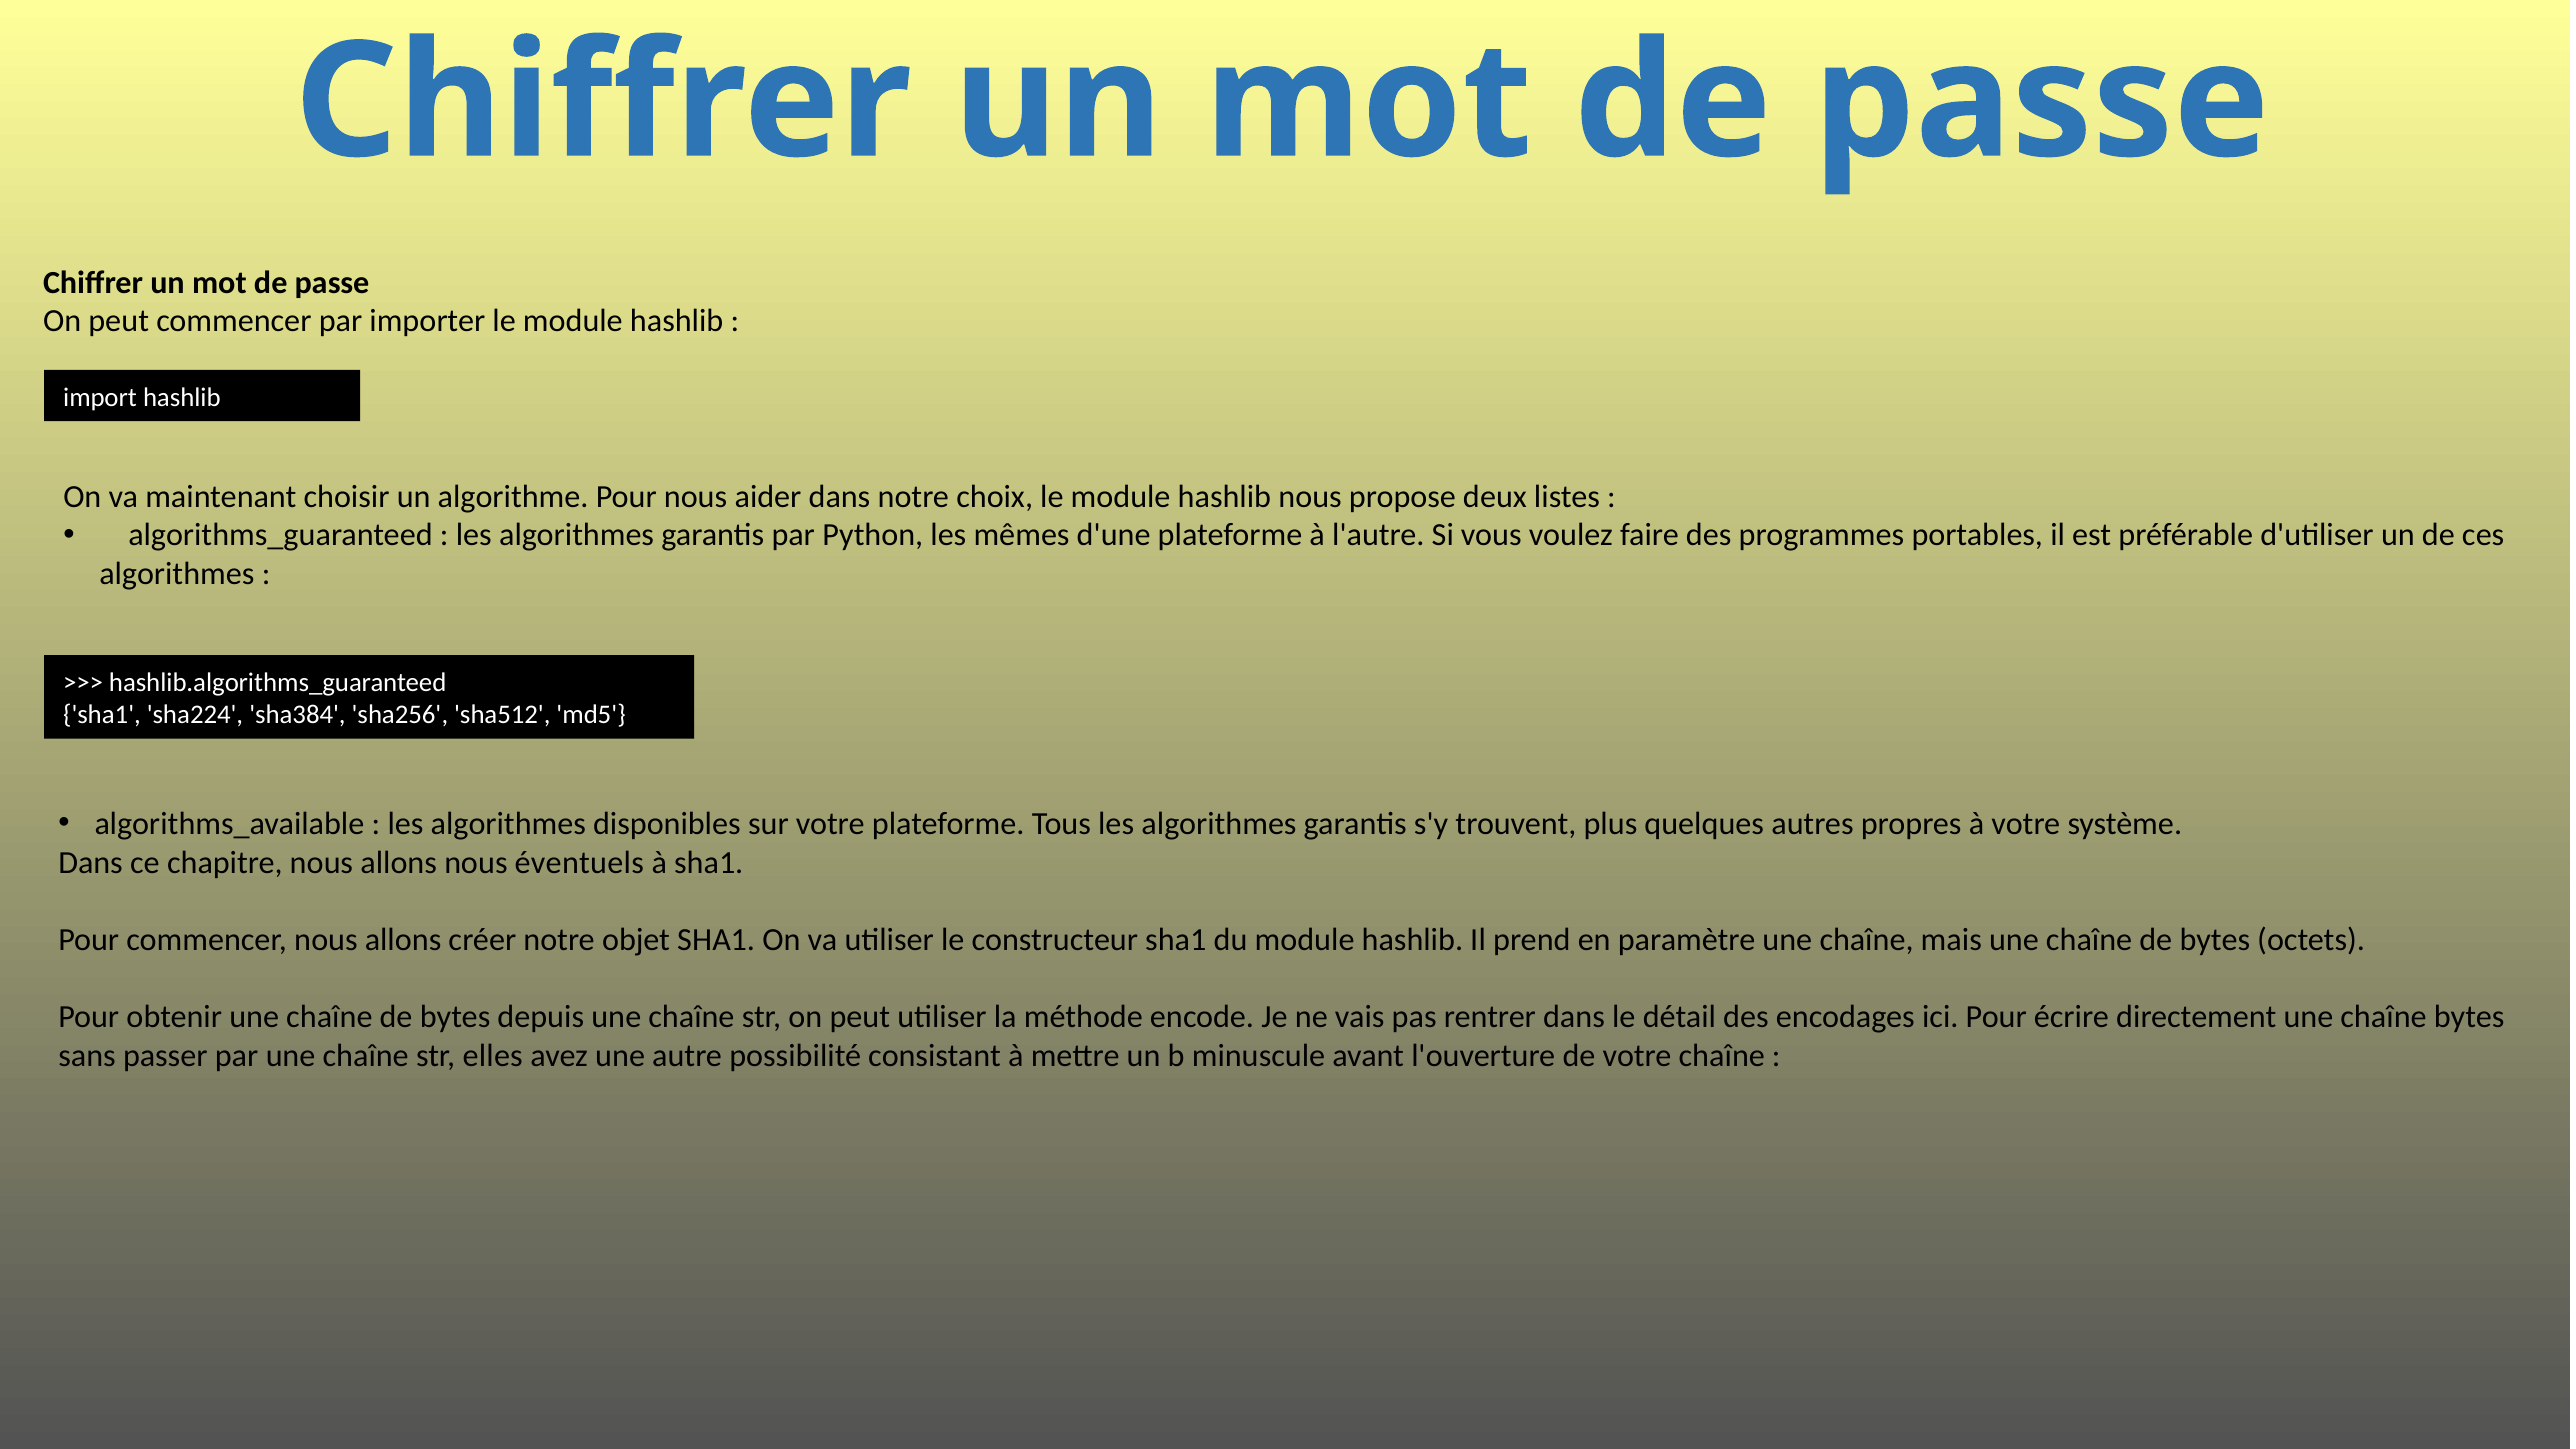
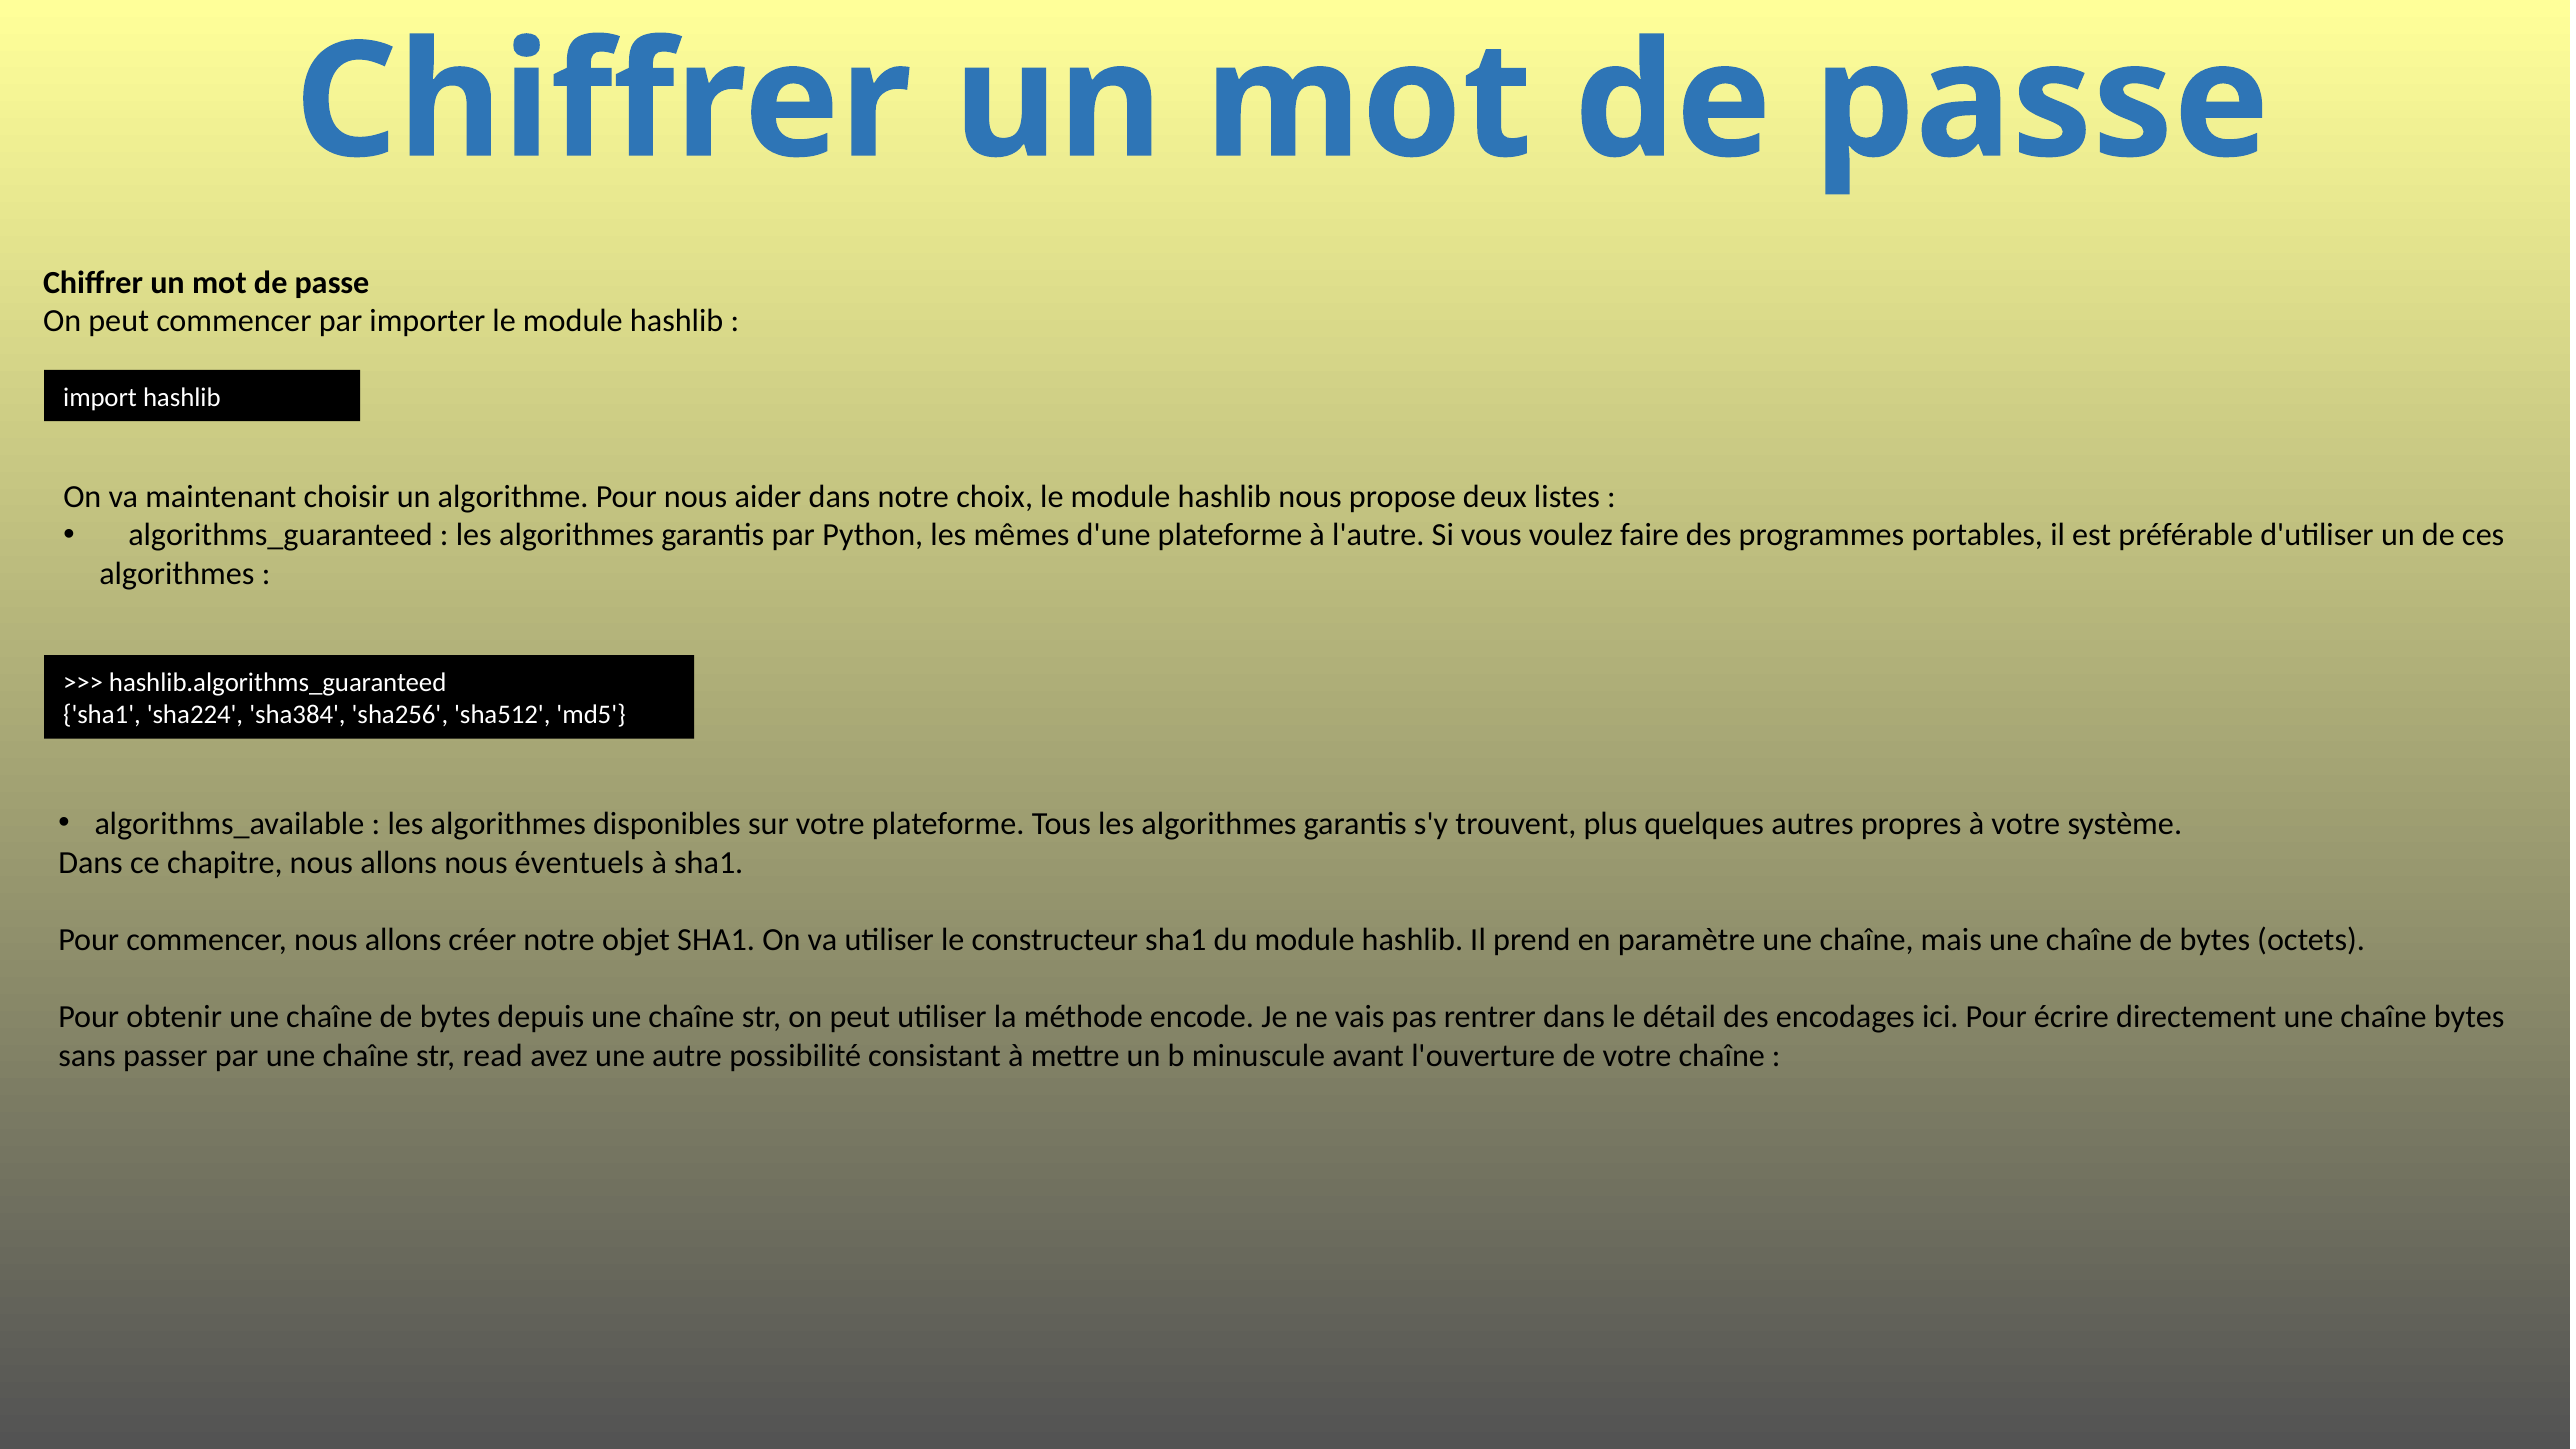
elles: elles -> read
